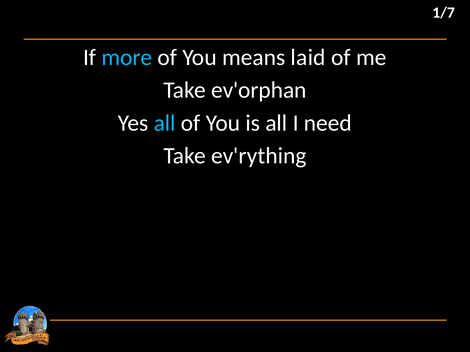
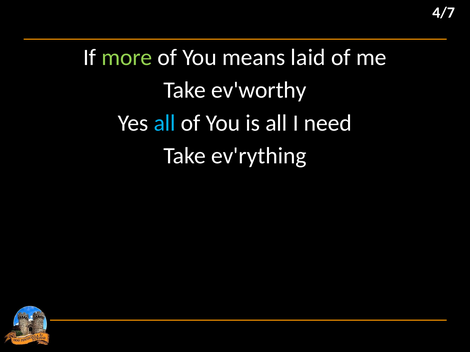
1/7: 1/7 -> 4/7
more colour: light blue -> light green
ev'orphan: ev'orphan -> ev'worthy
